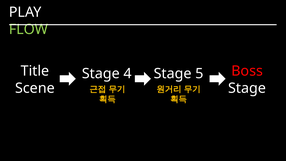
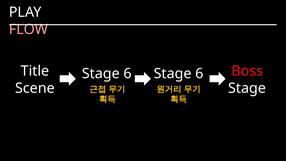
FLOW colour: light green -> pink
4 at (128, 73): 4 -> 6
5 at (199, 73): 5 -> 6
